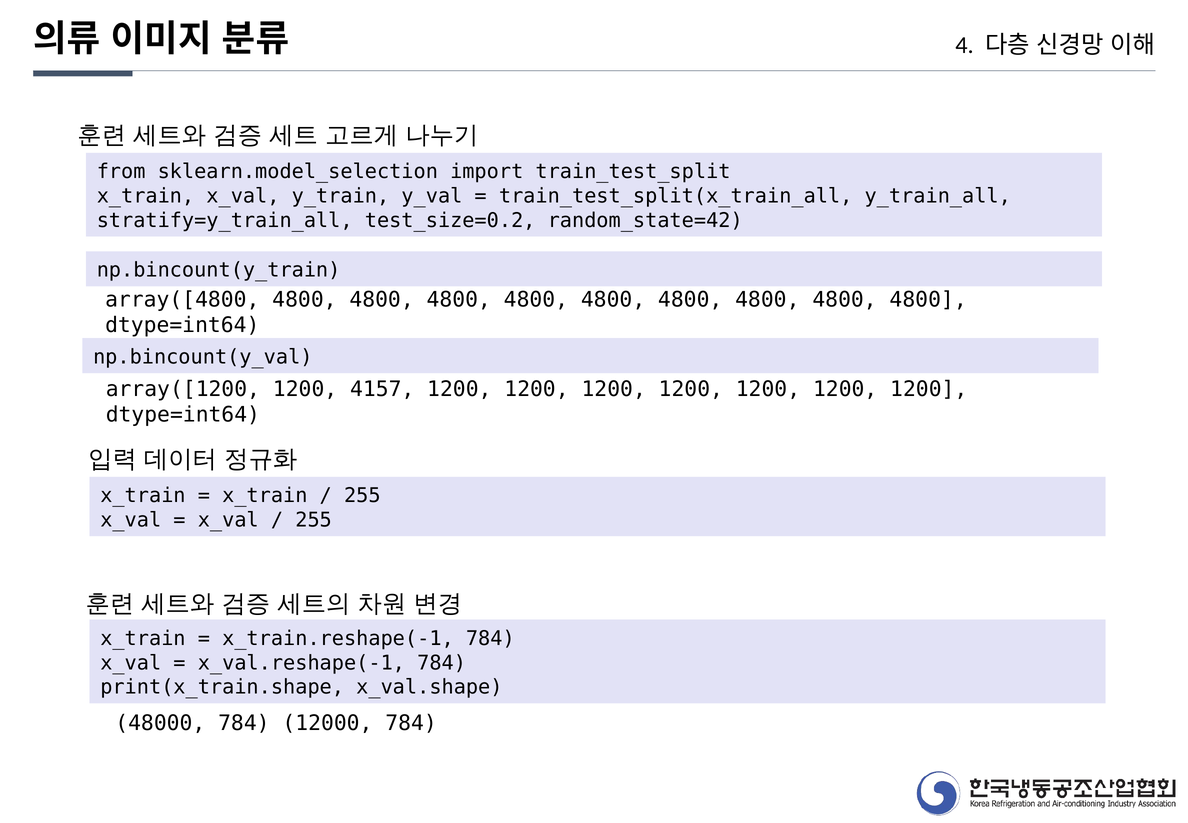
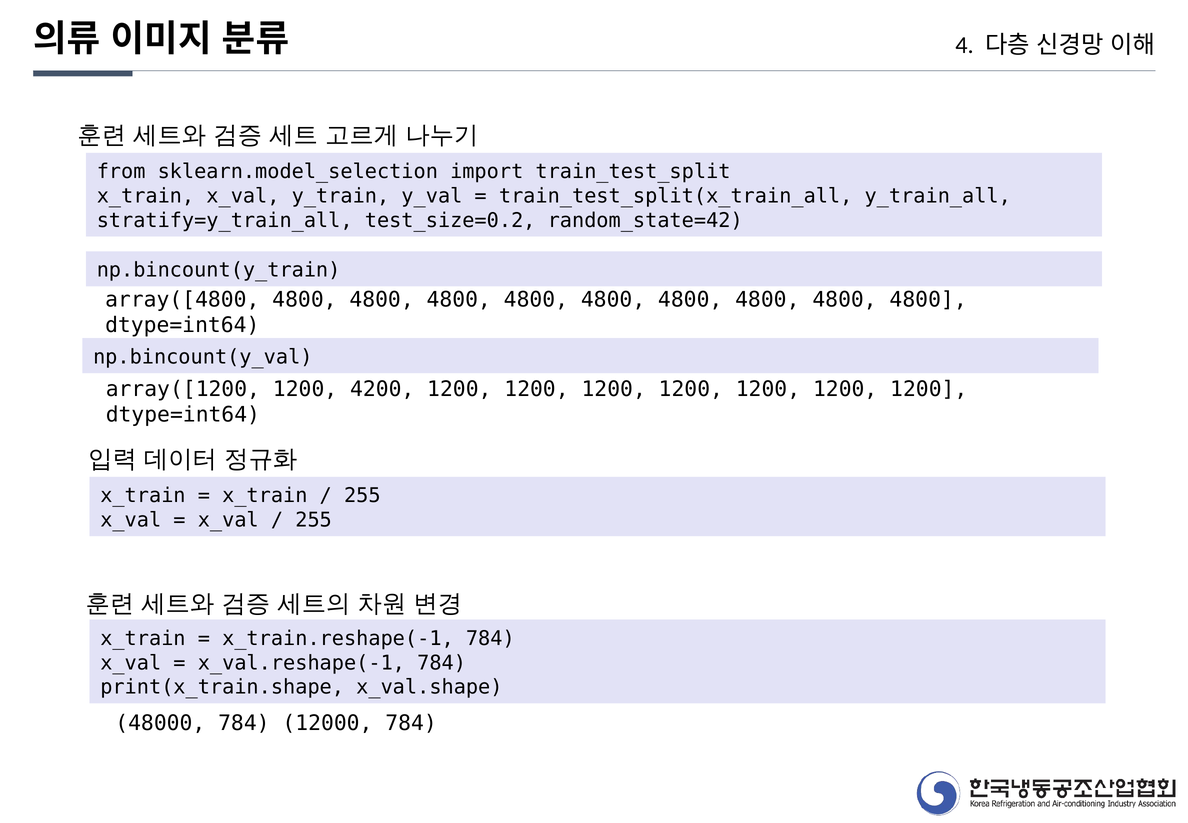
4157: 4157 -> 4200
